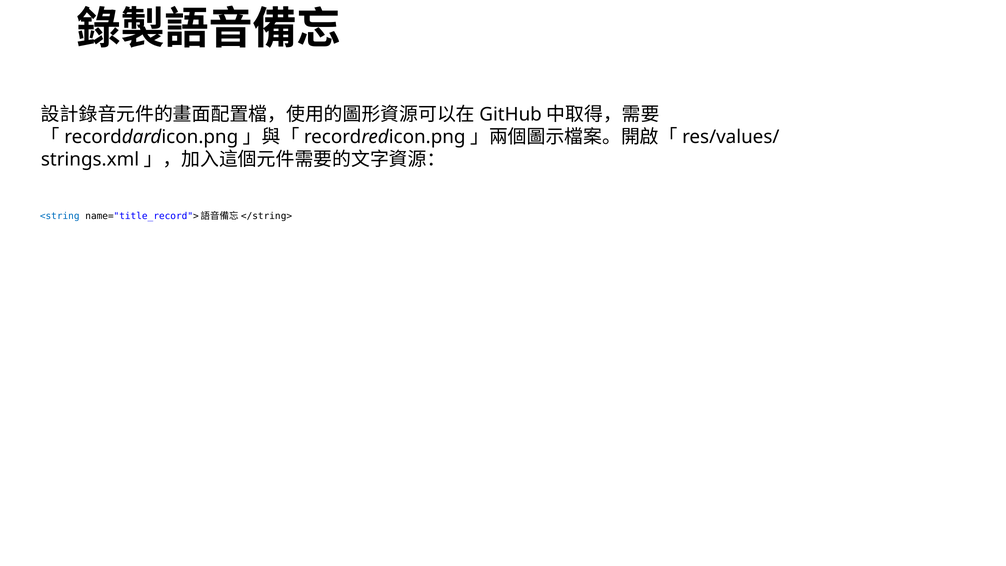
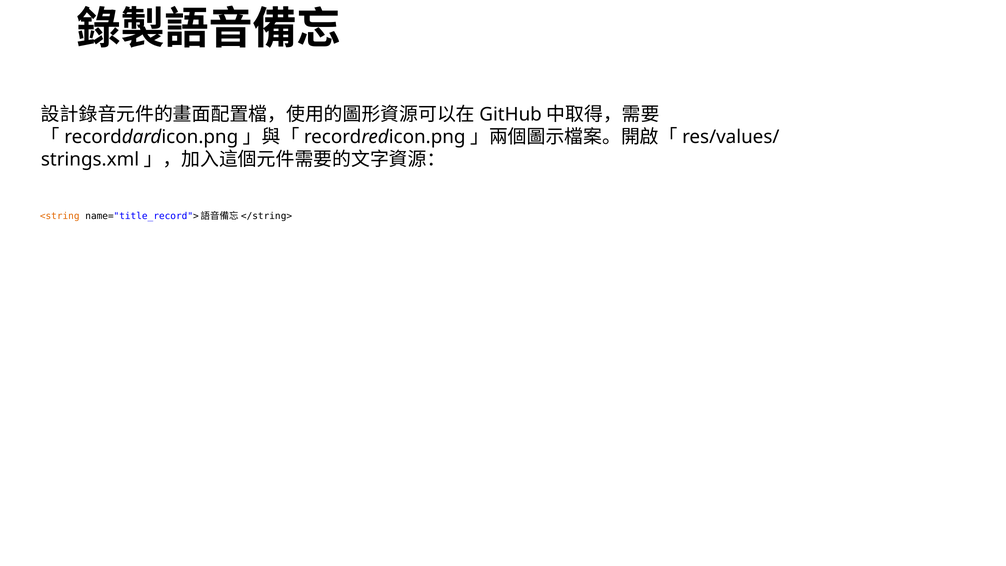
<string colour: blue -> orange
